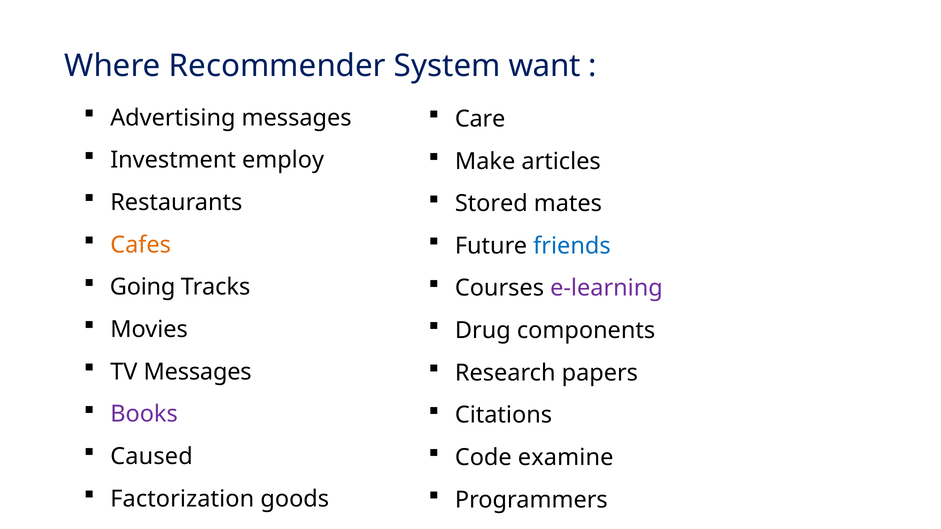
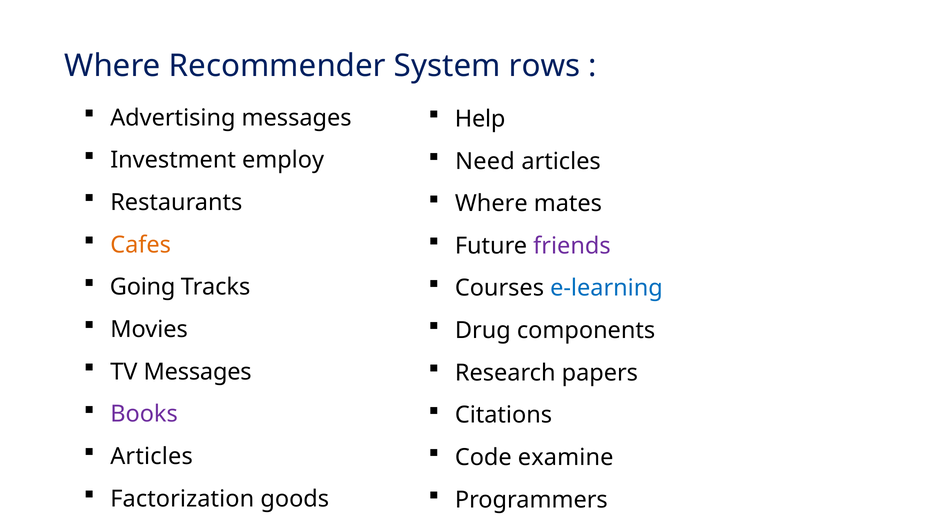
want: want -> rows
Care: Care -> Help
Make: Make -> Need
Stored at (491, 204): Stored -> Where
friends colour: blue -> purple
e-learning colour: purple -> blue
Caused at (152, 457): Caused -> Articles
